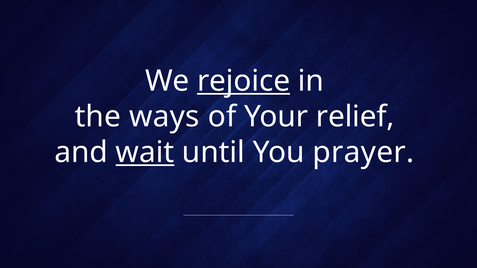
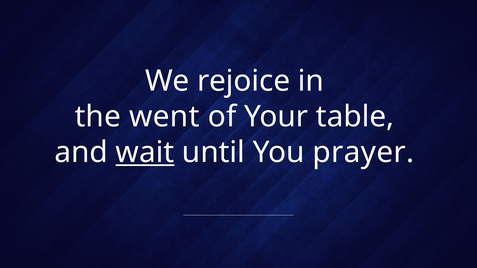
rejoice underline: present -> none
ways: ways -> went
relief: relief -> table
